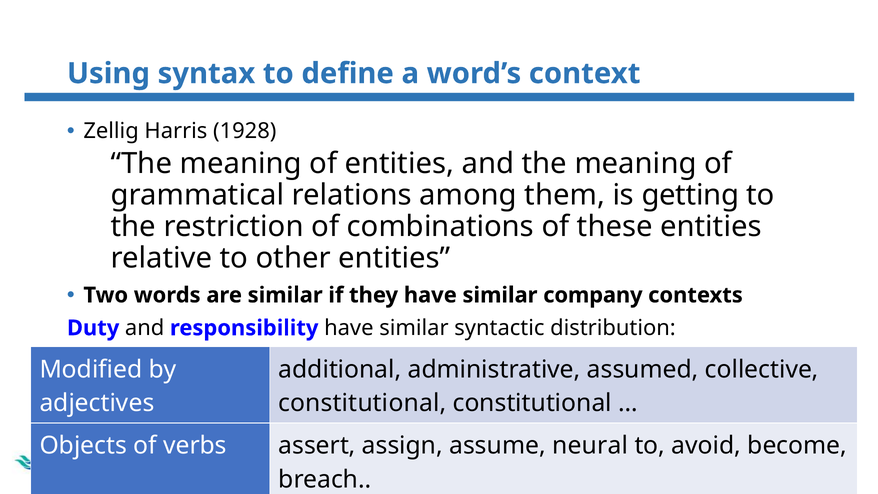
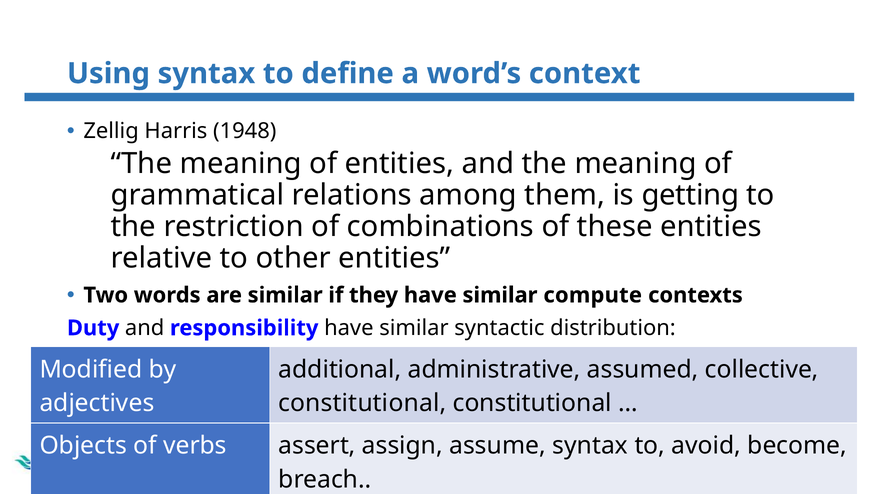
1928: 1928 -> 1948
company: company -> compute
assume neural: neural -> syntax
